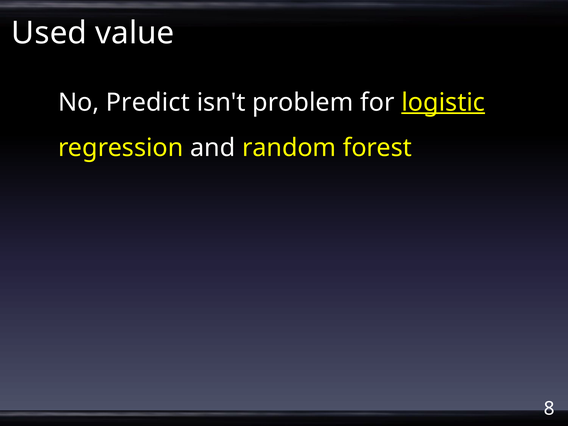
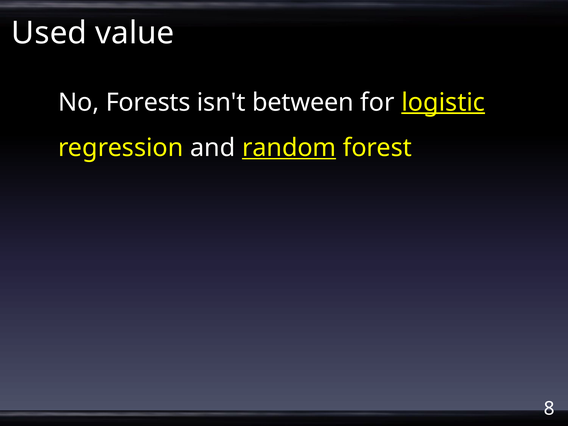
Predict: Predict -> Forests
problem: problem -> between
random underline: none -> present
